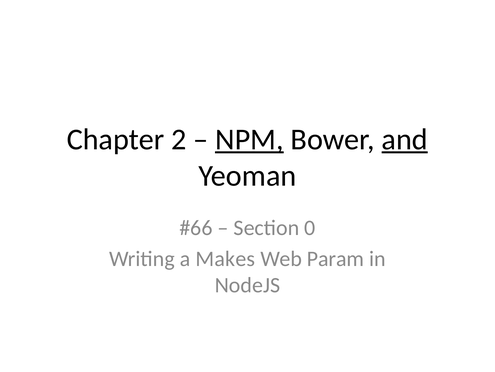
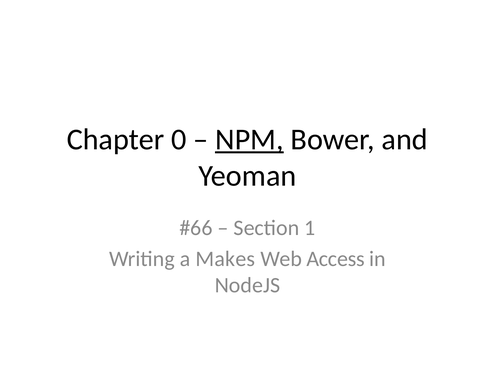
2: 2 -> 0
and underline: present -> none
0: 0 -> 1
Param: Param -> Access
